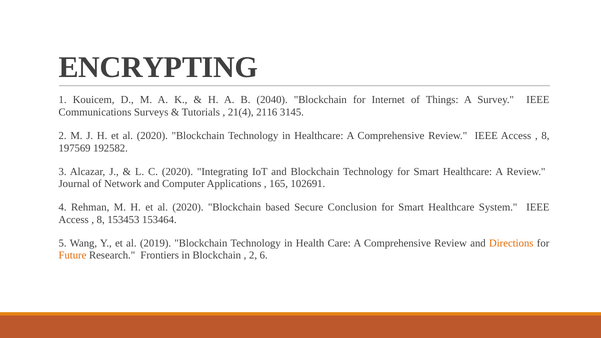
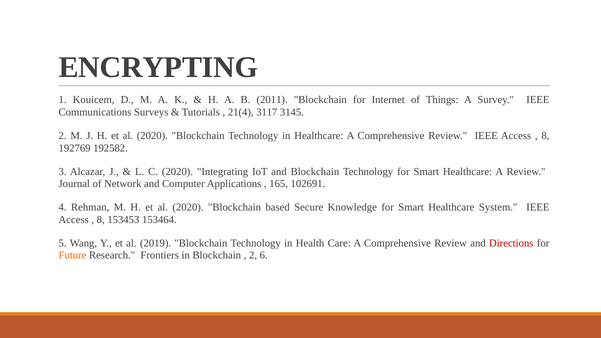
2040: 2040 -> 2011
2116: 2116 -> 3117
197569: 197569 -> 192769
Conclusion: Conclusion -> Knowledge
Directions colour: orange -> red
